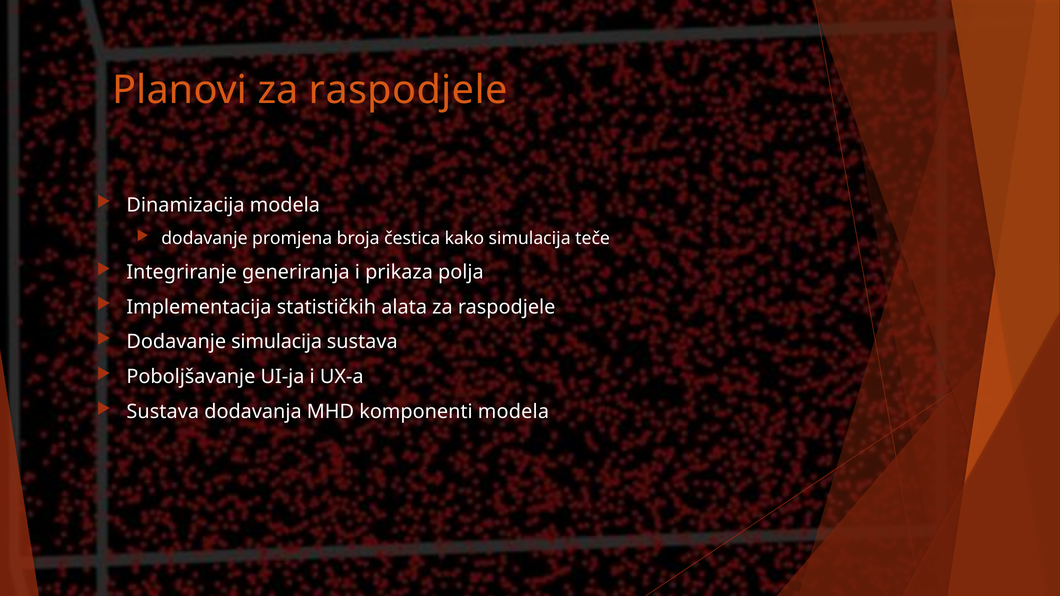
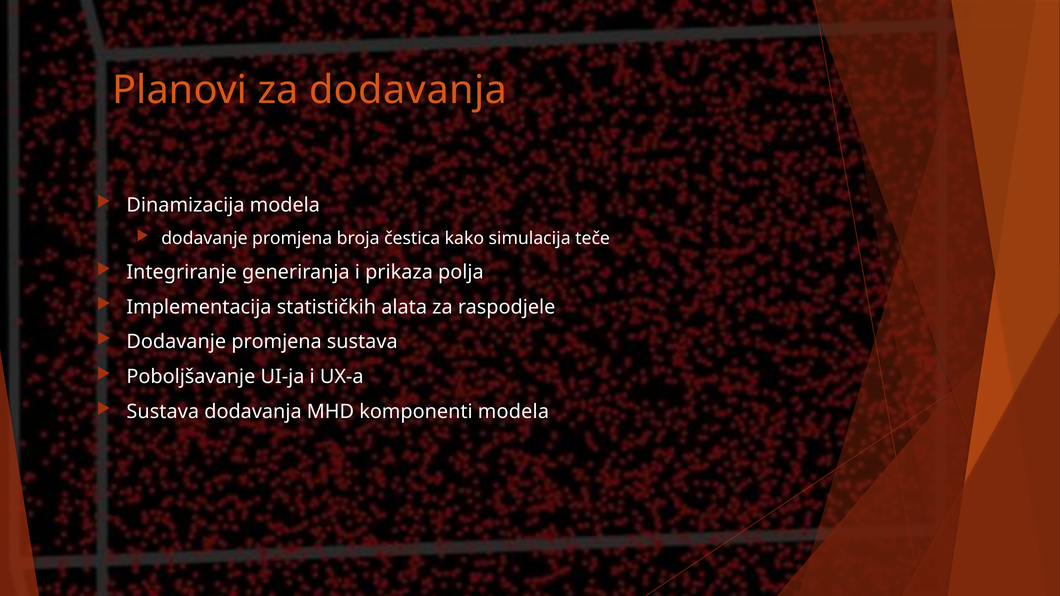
Planovi za raspodjele: raspodjele -> dodavanja
simulacija at (277, 342): simulacija -> promjena
